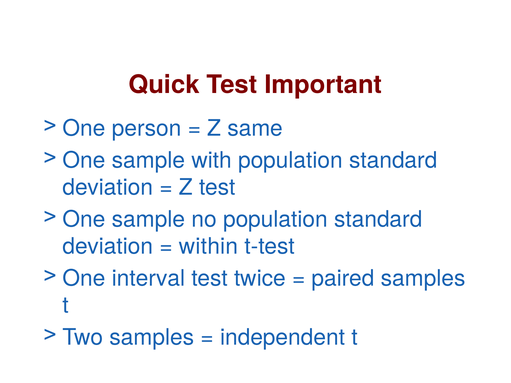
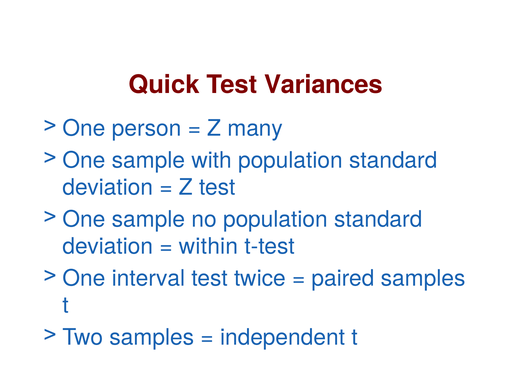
Important: Important -> Variances
same: same -> many
